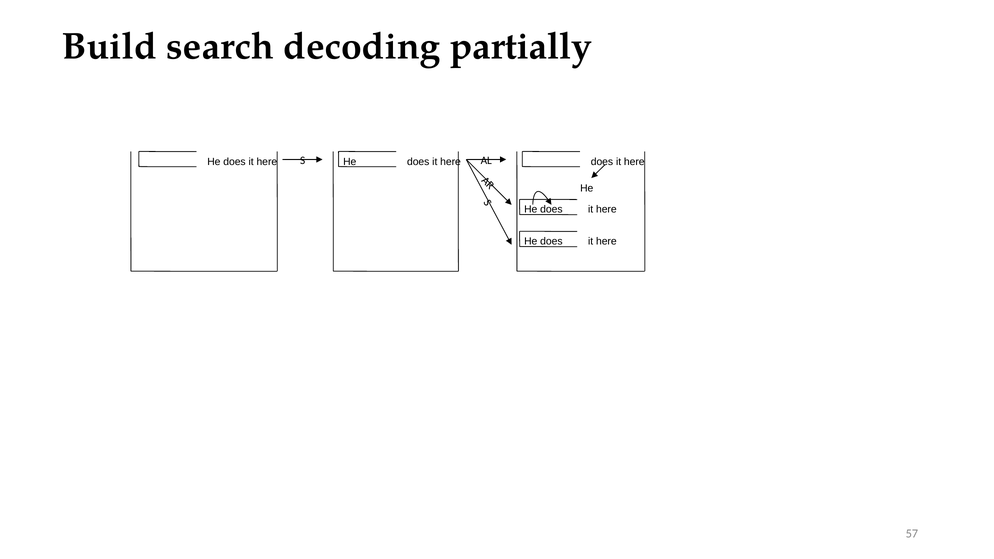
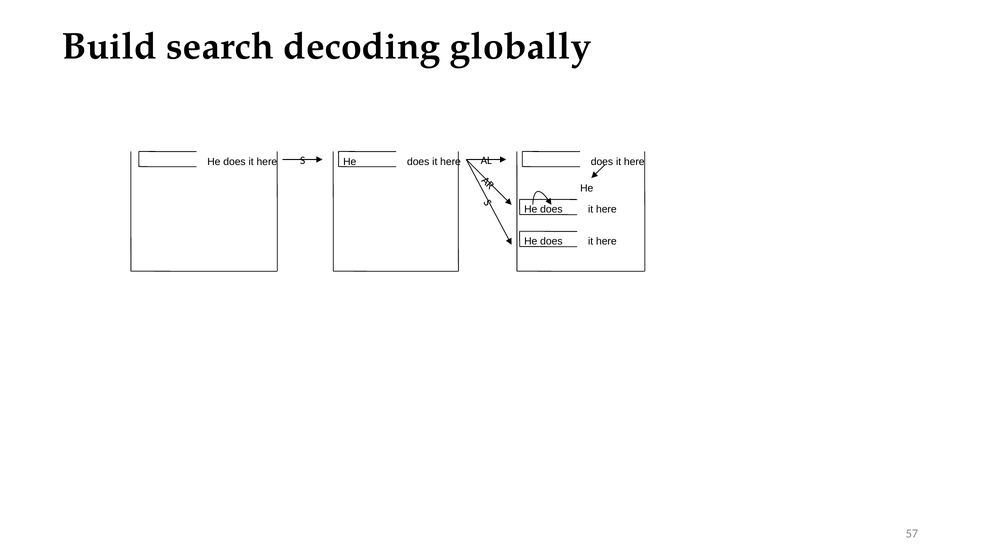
partially: partially -> globally
